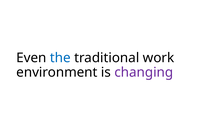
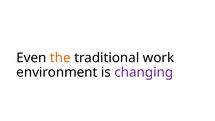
the colour: blue -> orange
